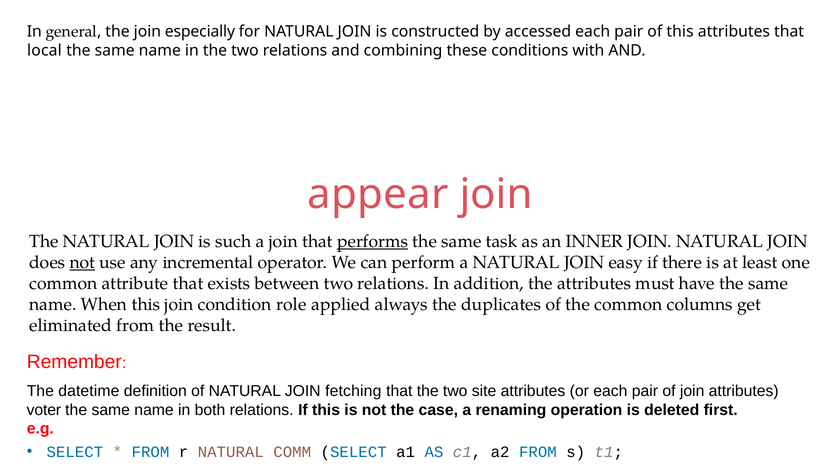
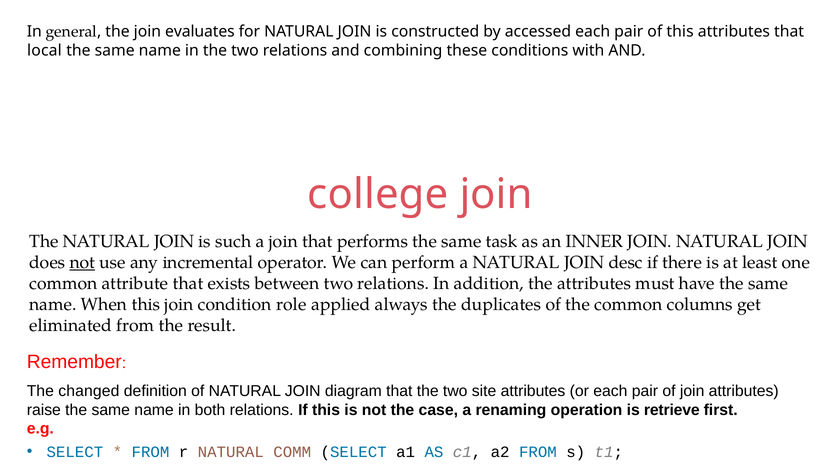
especially: especially -> evaluates
appear: appear -> college
performs underline: present -> none
easy: easy -> desc
datetime: datetime -> changed
fetching: fetching -> diagram
voter: voter -> raise
deleted: deleted -> retrieve
